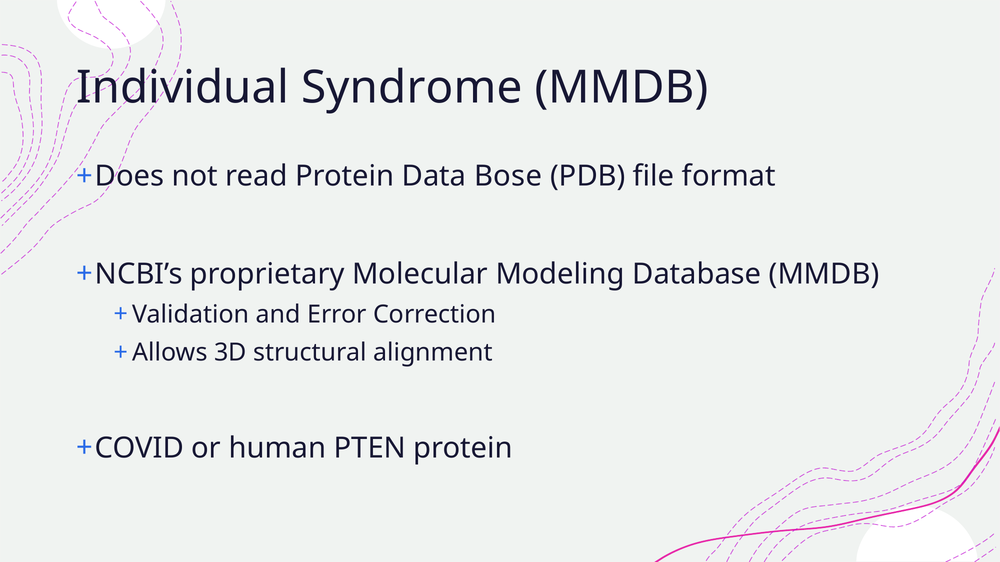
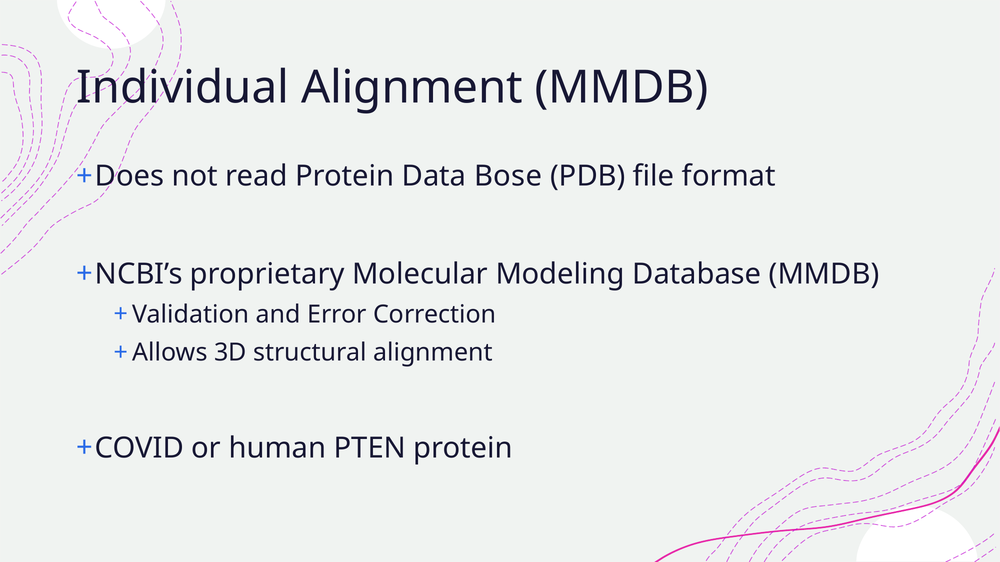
Individual Syndrome: Syndrome -> Alignment
